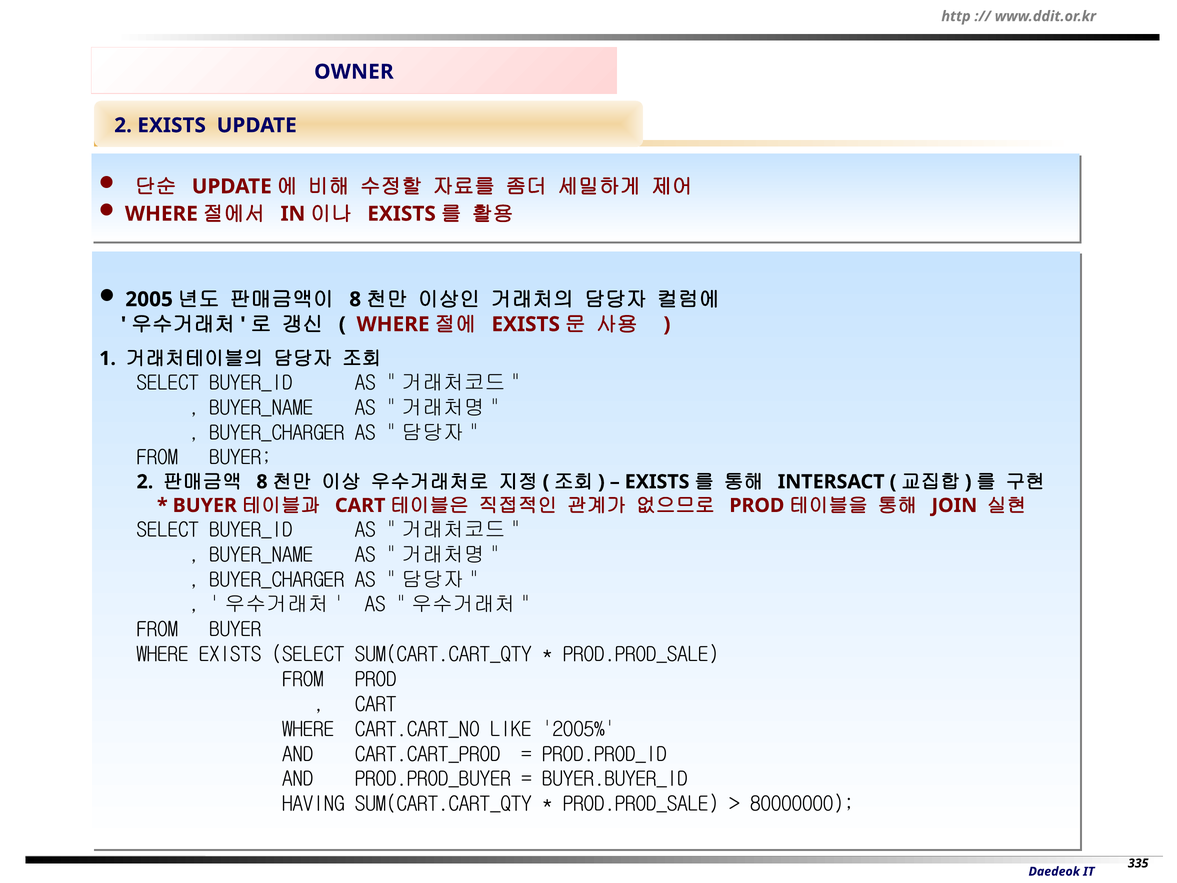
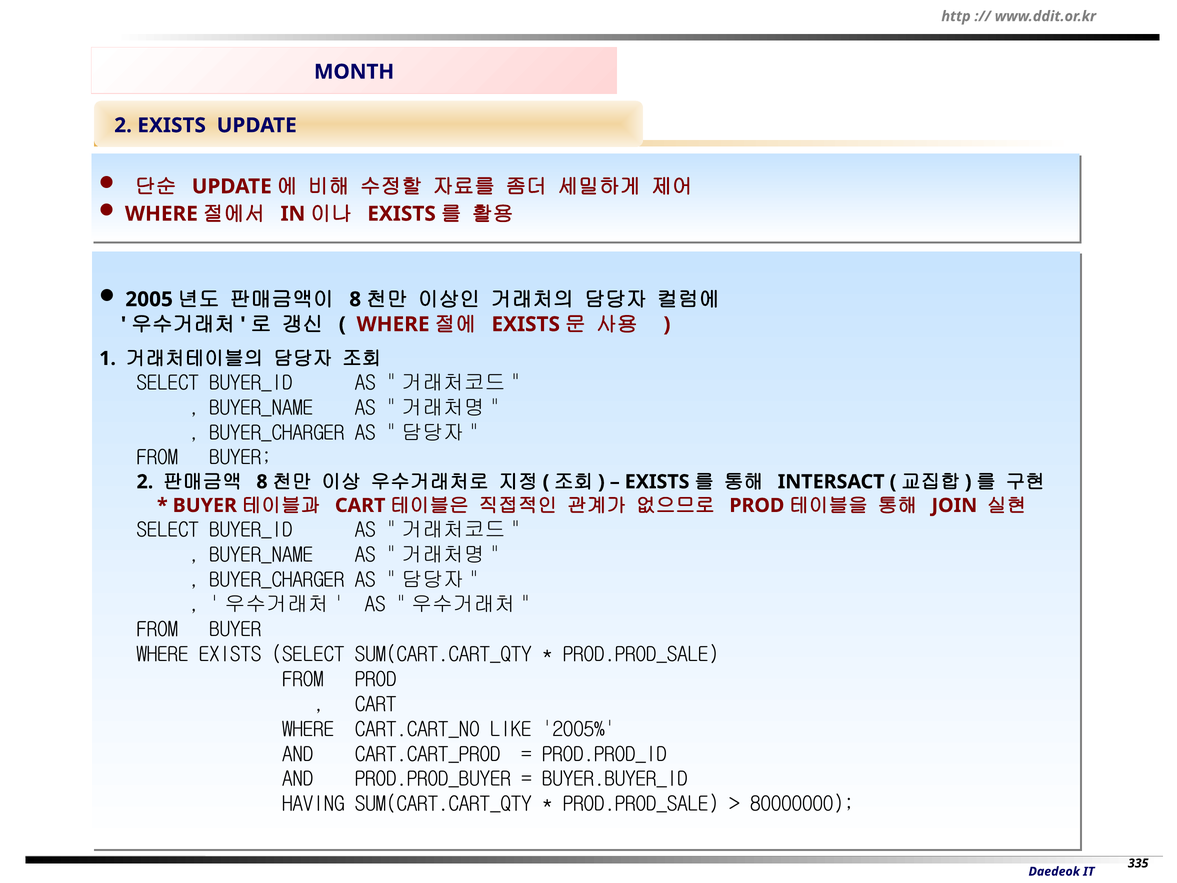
OWNER: OWNER -> MONTH
